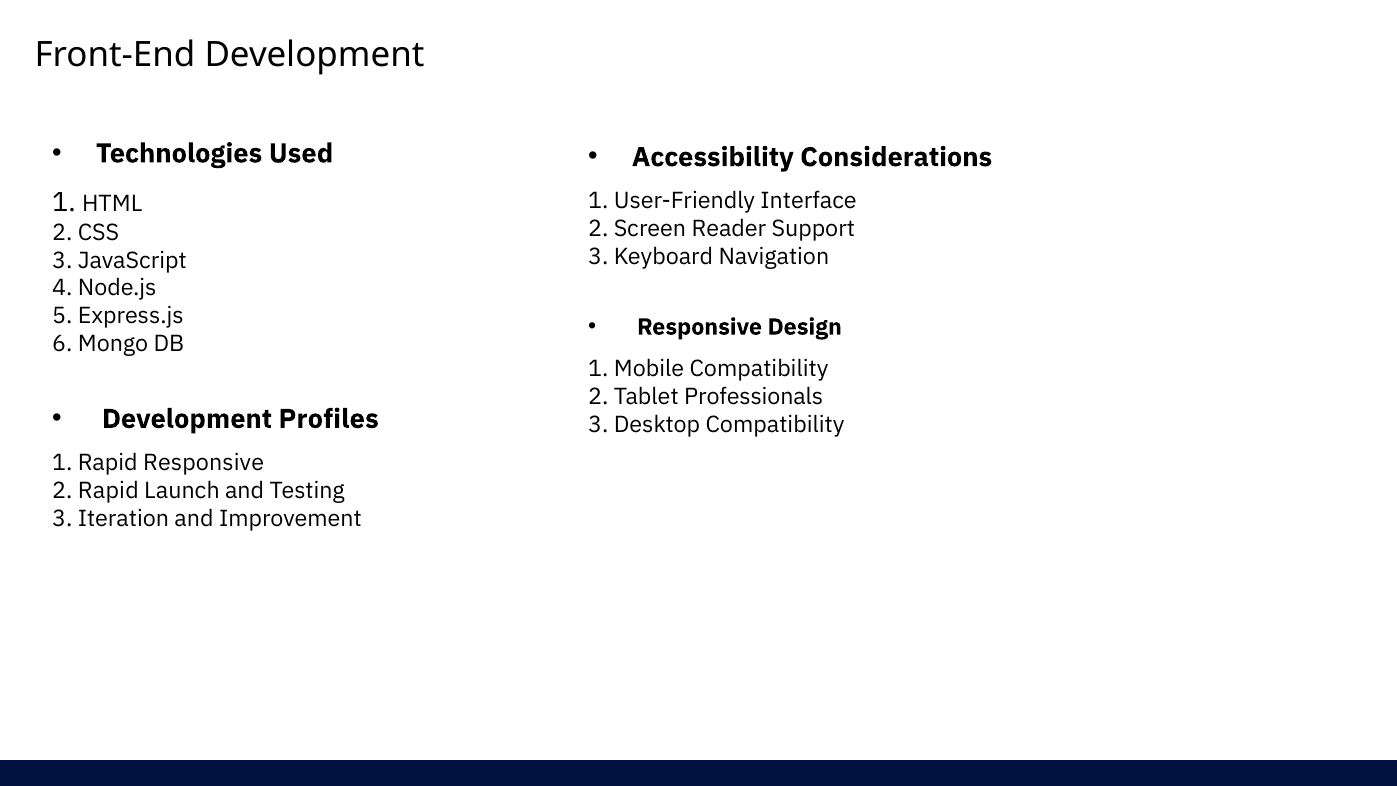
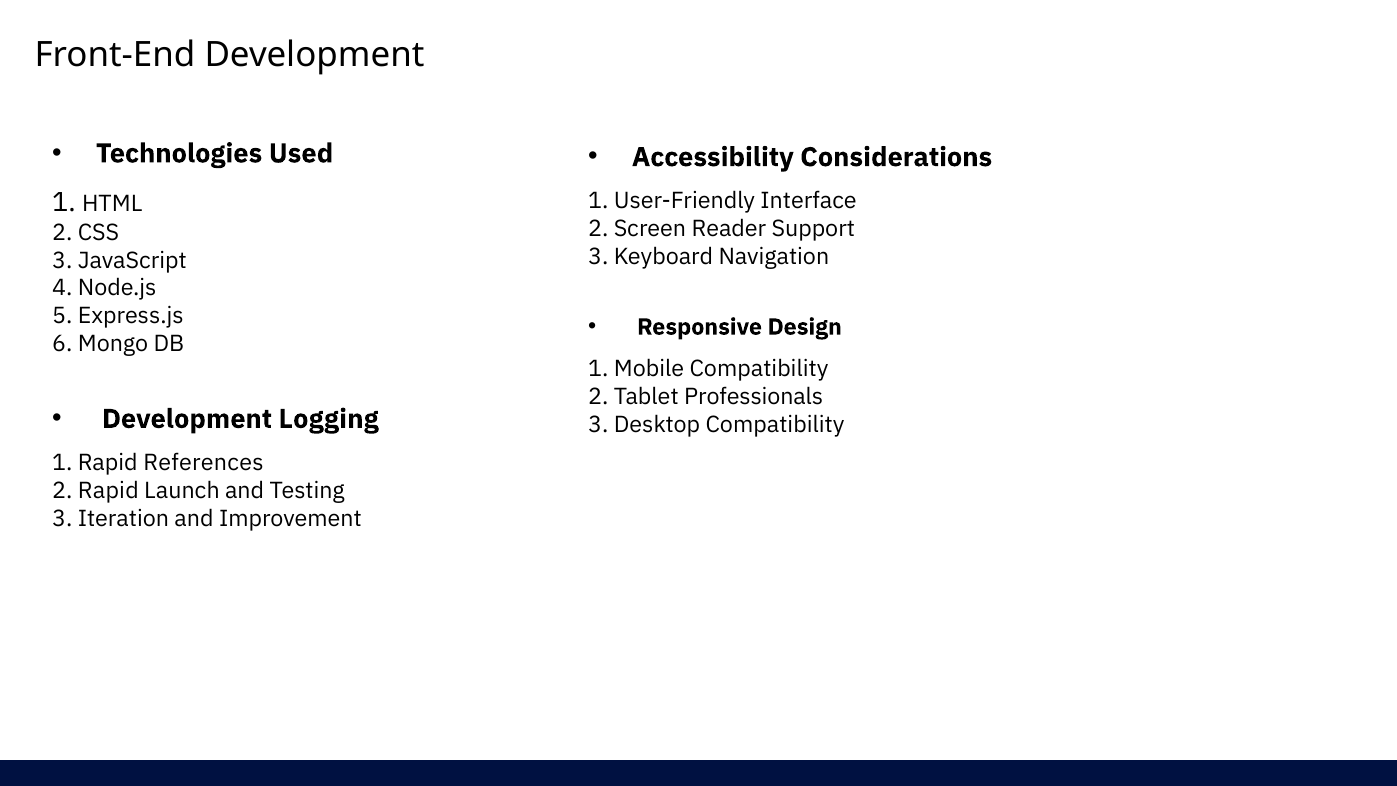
Profiles: Profiles -> Logging
Rapid Responsive: Responsive -> References
